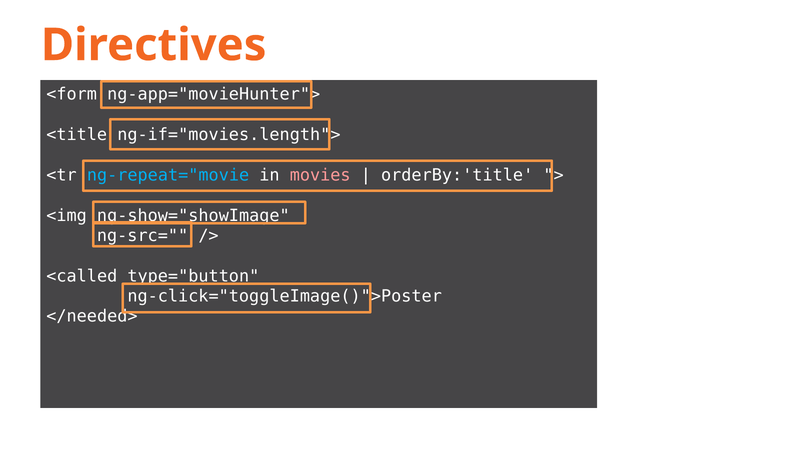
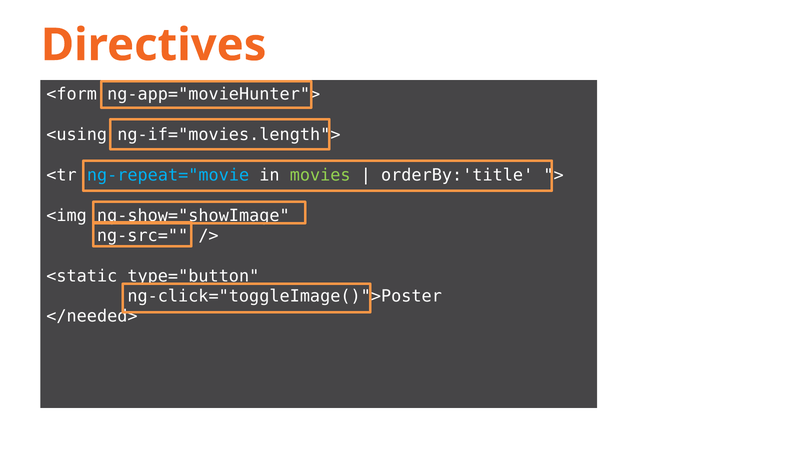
<title: <title -> <using
movies colour: pink -> light green
<called: <called -> <static
